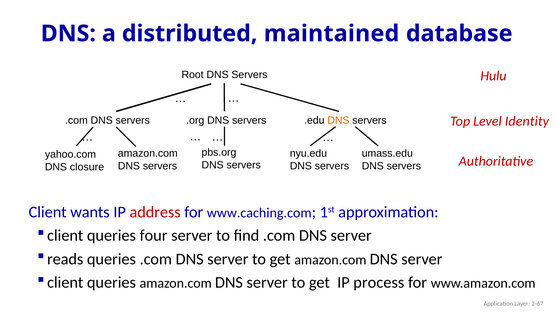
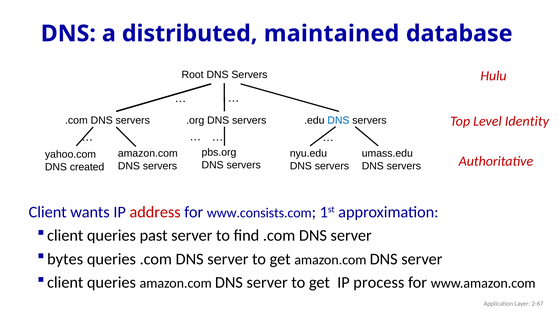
DNS at (338, 120) colour: orange -> blue
closure: closure -> created
www.caching.com: www.caching.com -> www.consists.com
four: four -> past
reads: reads -> bytes
